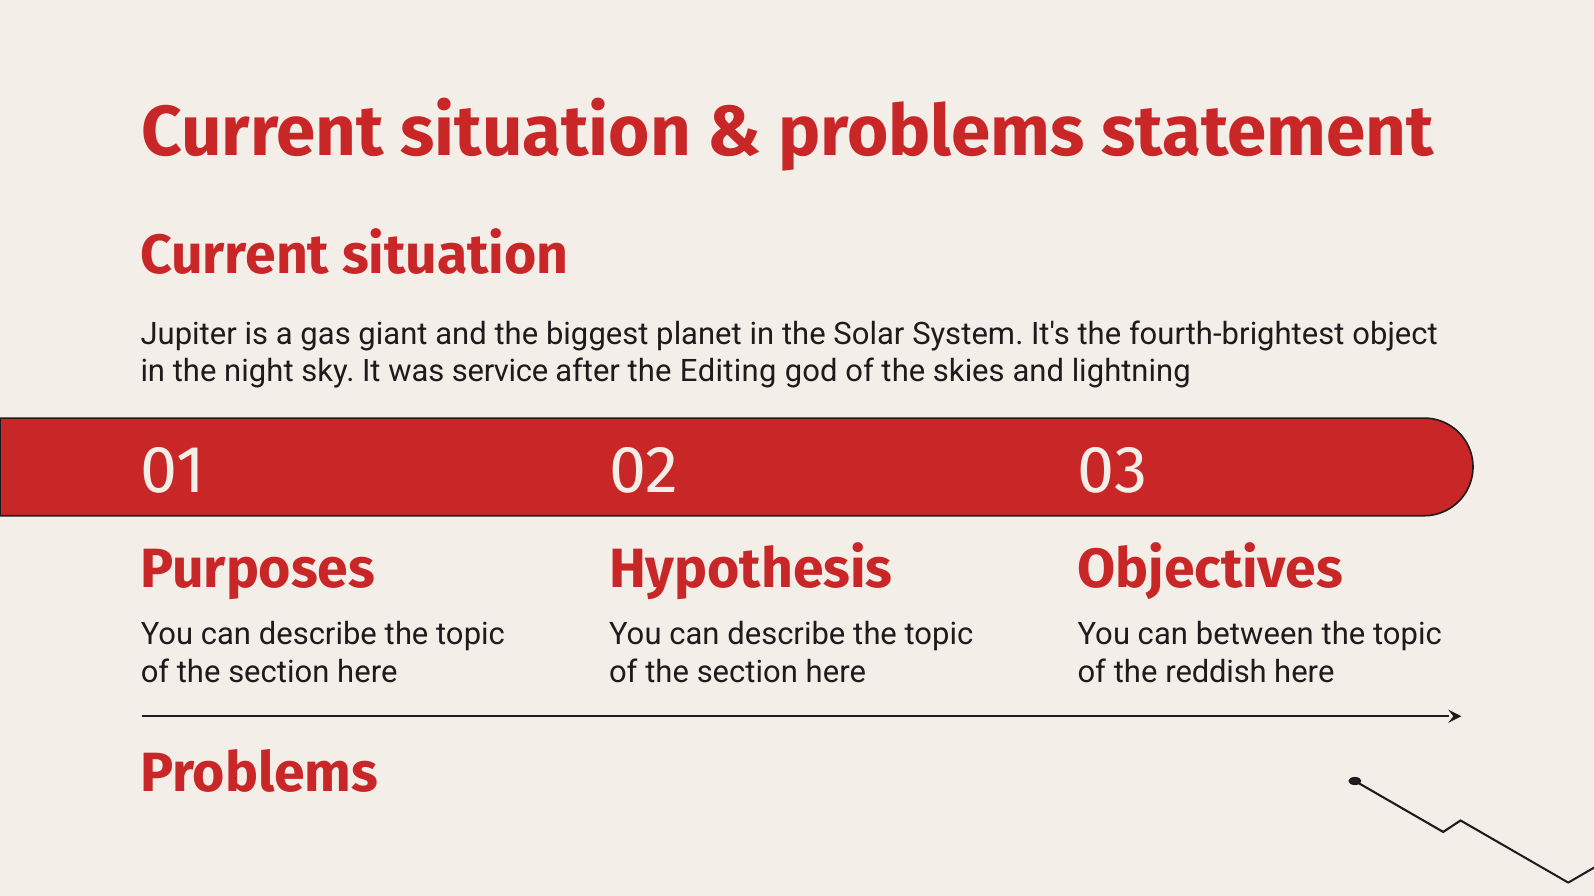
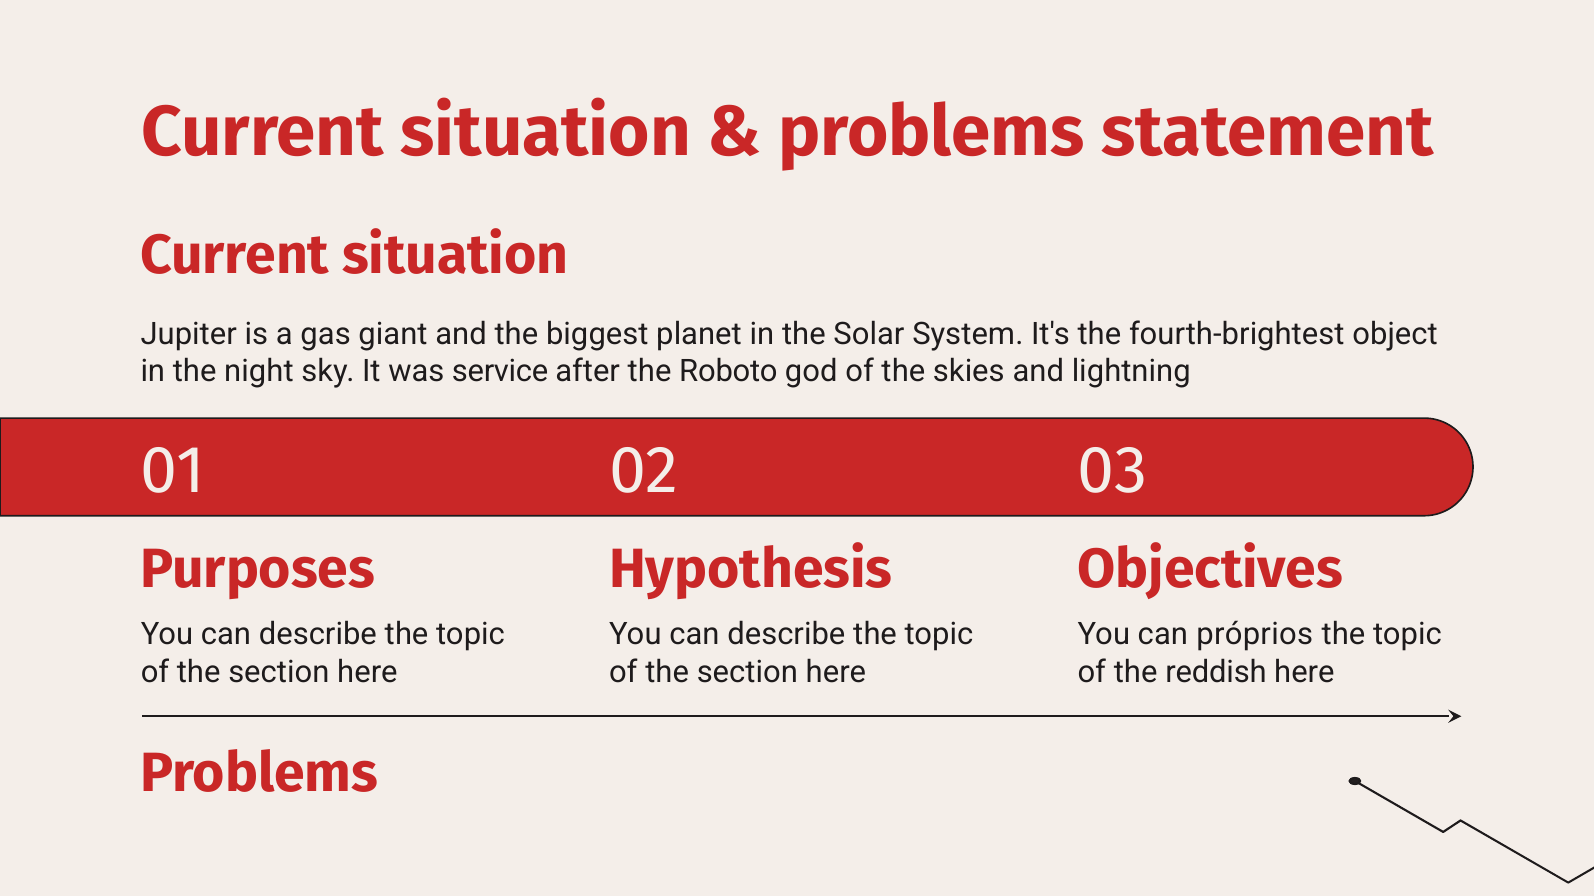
Editing: Editing -> Roboto
between: between -> próprios
